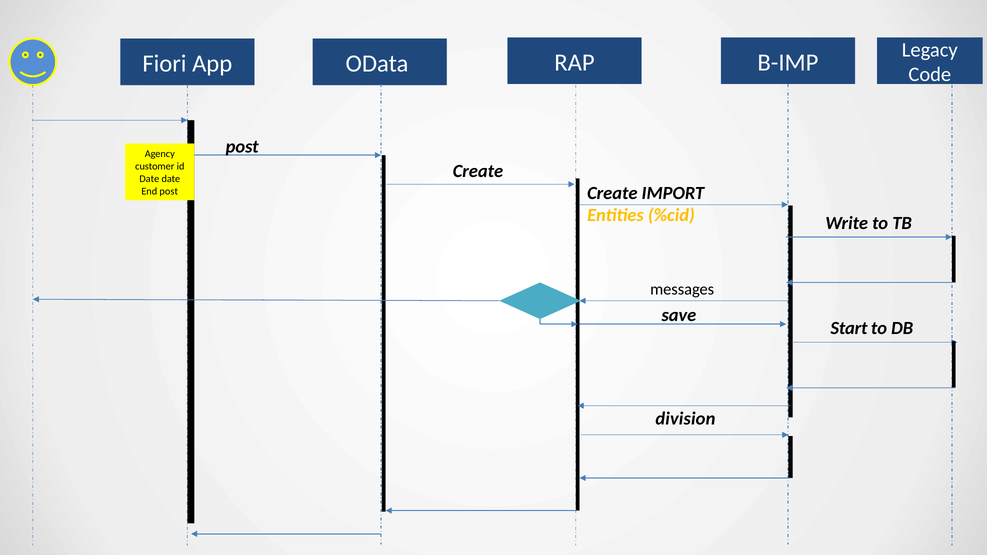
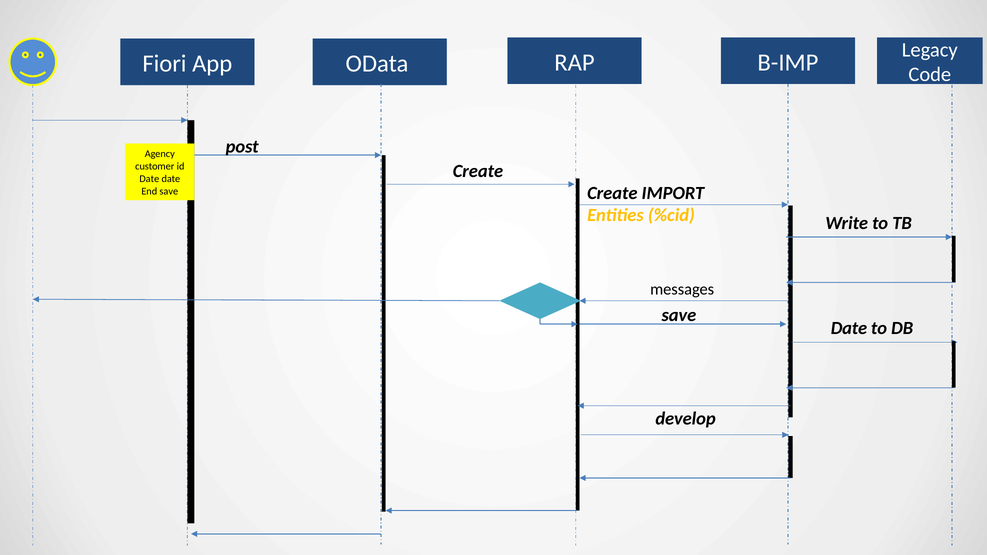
End post: post -> save
Start at (849, 329): Start -> Date
division: division -> develop
